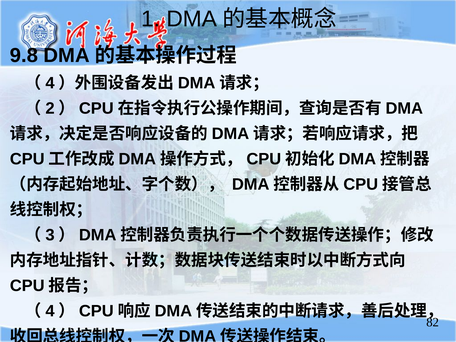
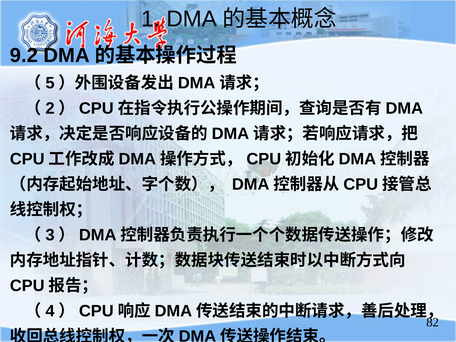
9.8: 9.8 -> 9.2
4 at (50, 83): 4 -> 5
